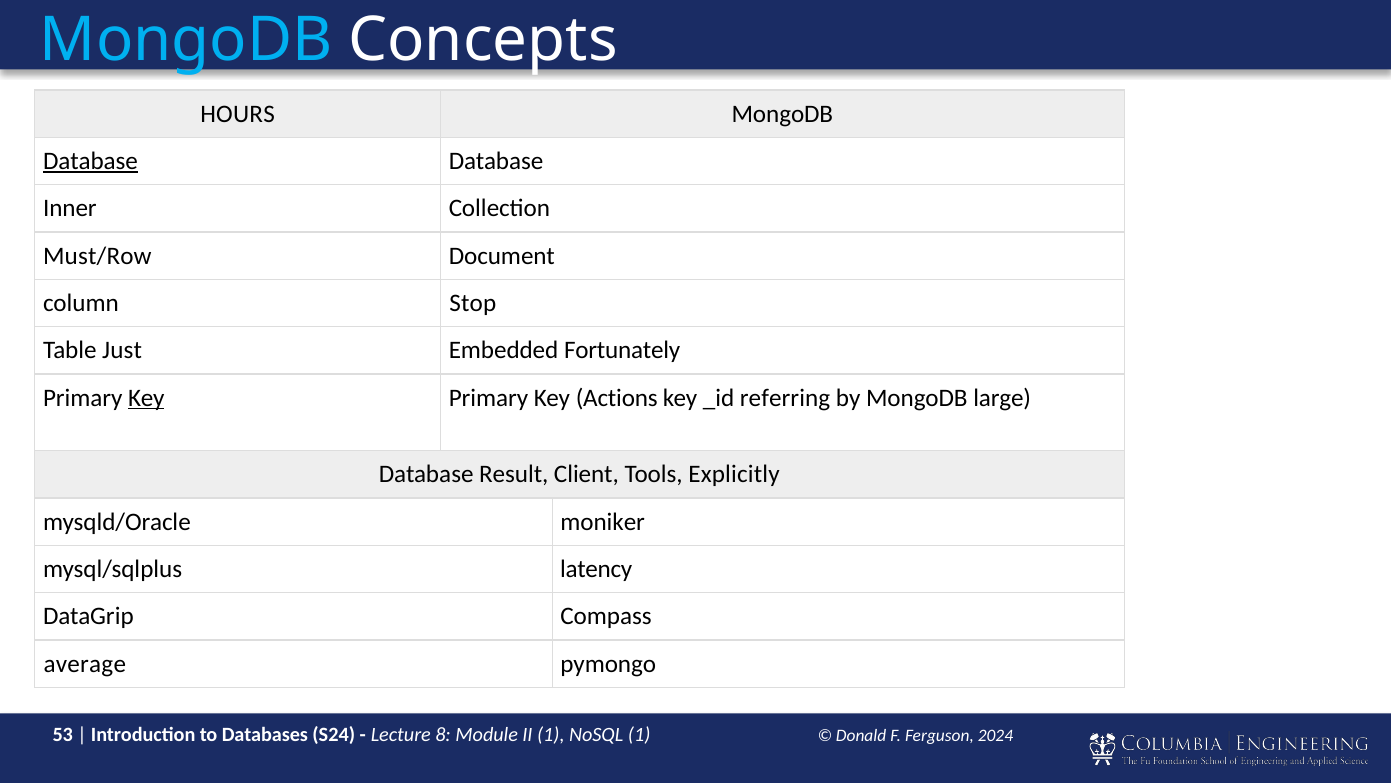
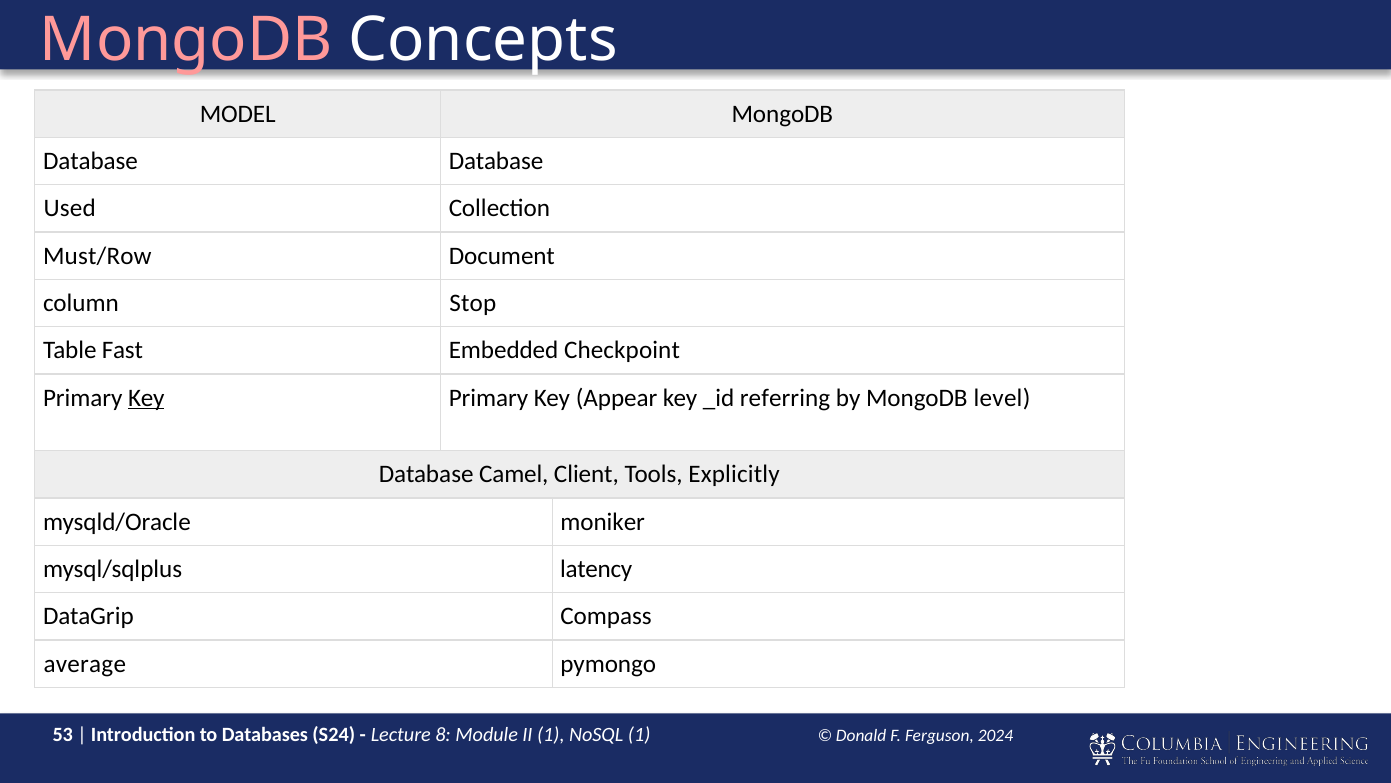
MongoDB at (186, 40) colour: light blue -> pink
HOURS: HOURS -> MODEL
Database at (90, 161) underline: present -> none
Inner: Inner -> Used
Just: Just -> Fast
Fortunately: Fortunately -> Checkpoint
Actions: Actions -> Appear
large: large -> level
Result: Result -> Camel
